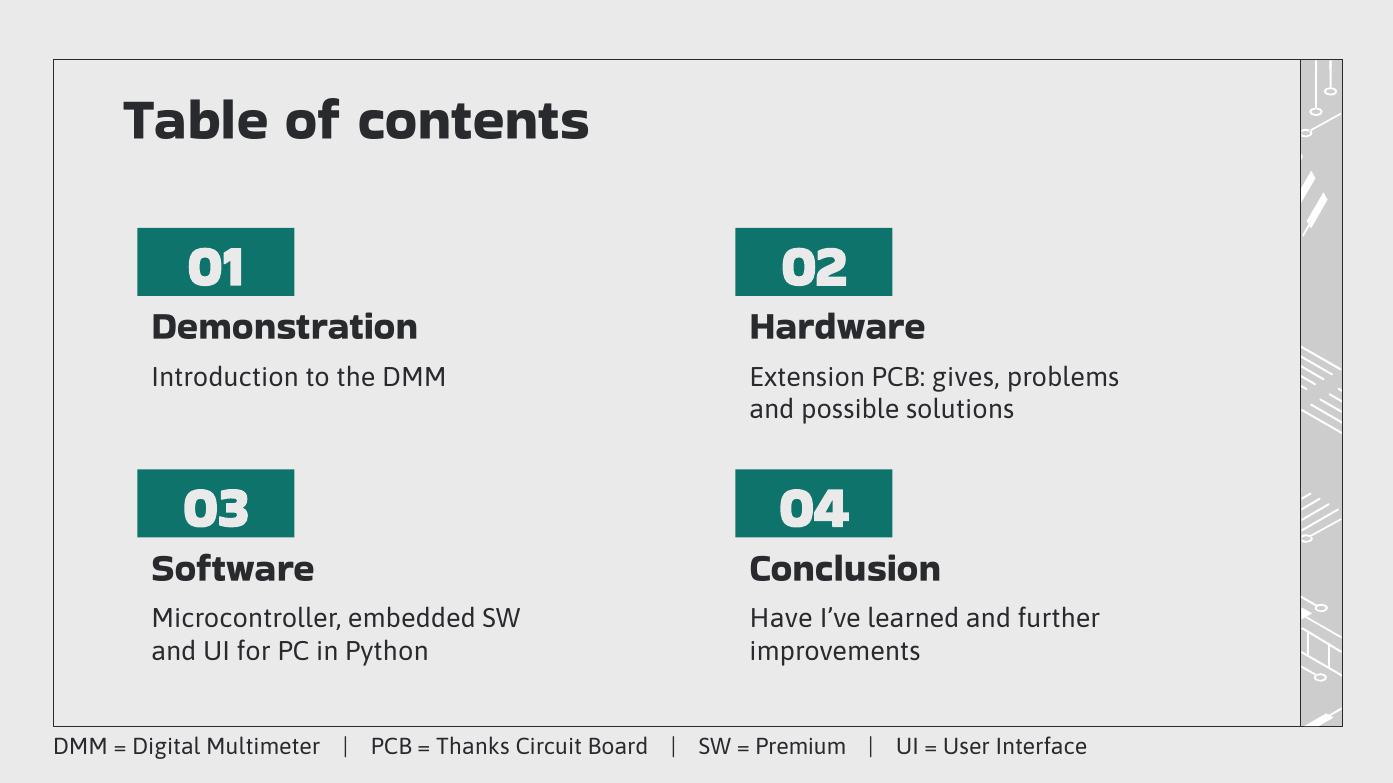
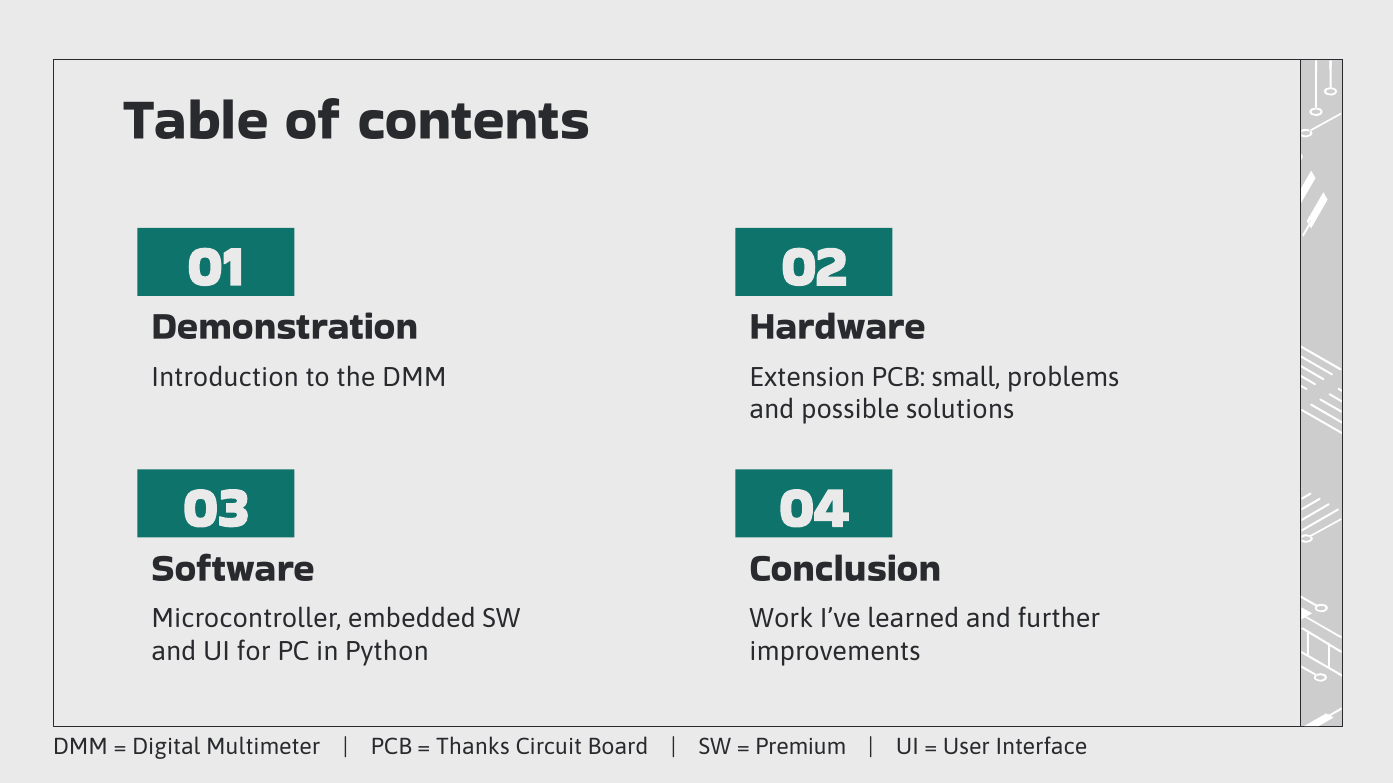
gives: gives -> small
Have: Have -> Work
